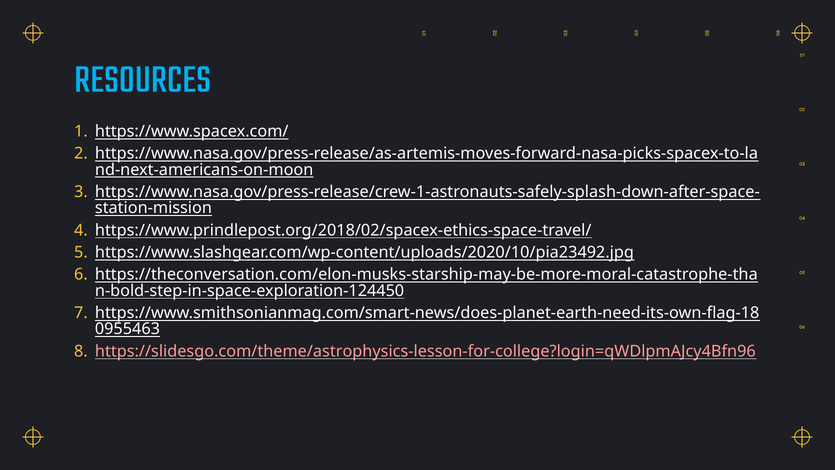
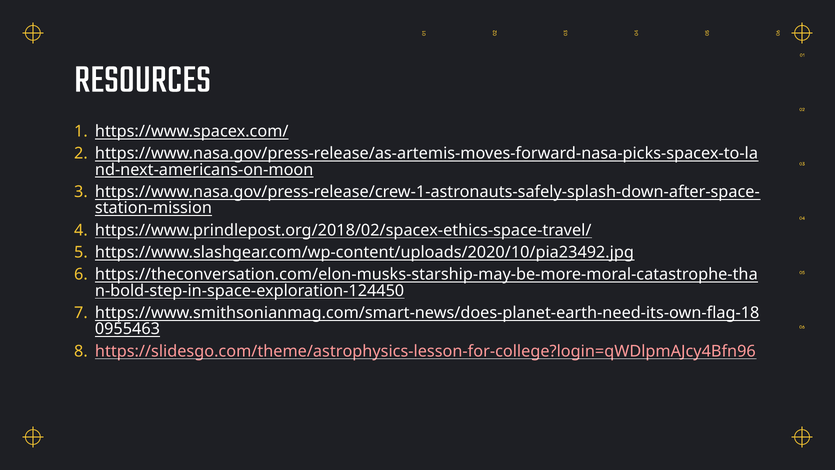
RESOURCES colour: light blue -> white
